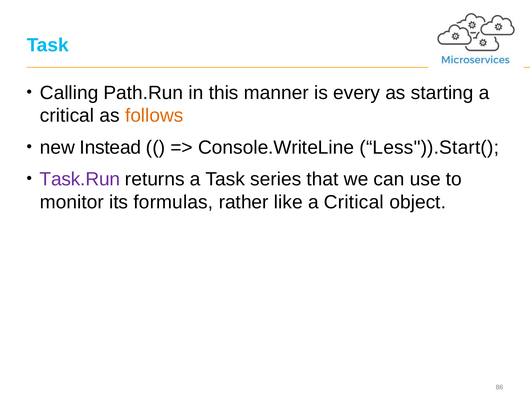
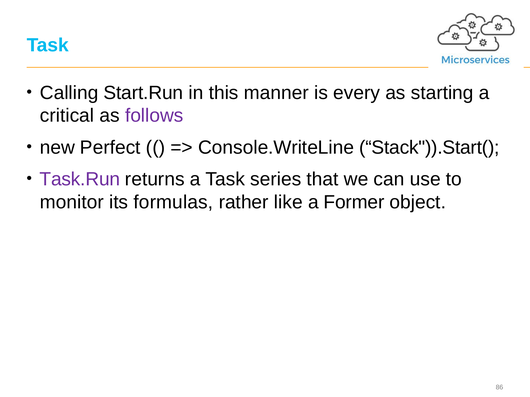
Path.Run: Path.Run -> Start.Run
follows colour: orange -> purple
Instead: Instead -> Perfect
Less")).Start(: Less")).Start( -> Stack")).Start(
like a Critical: Critical -> Former
